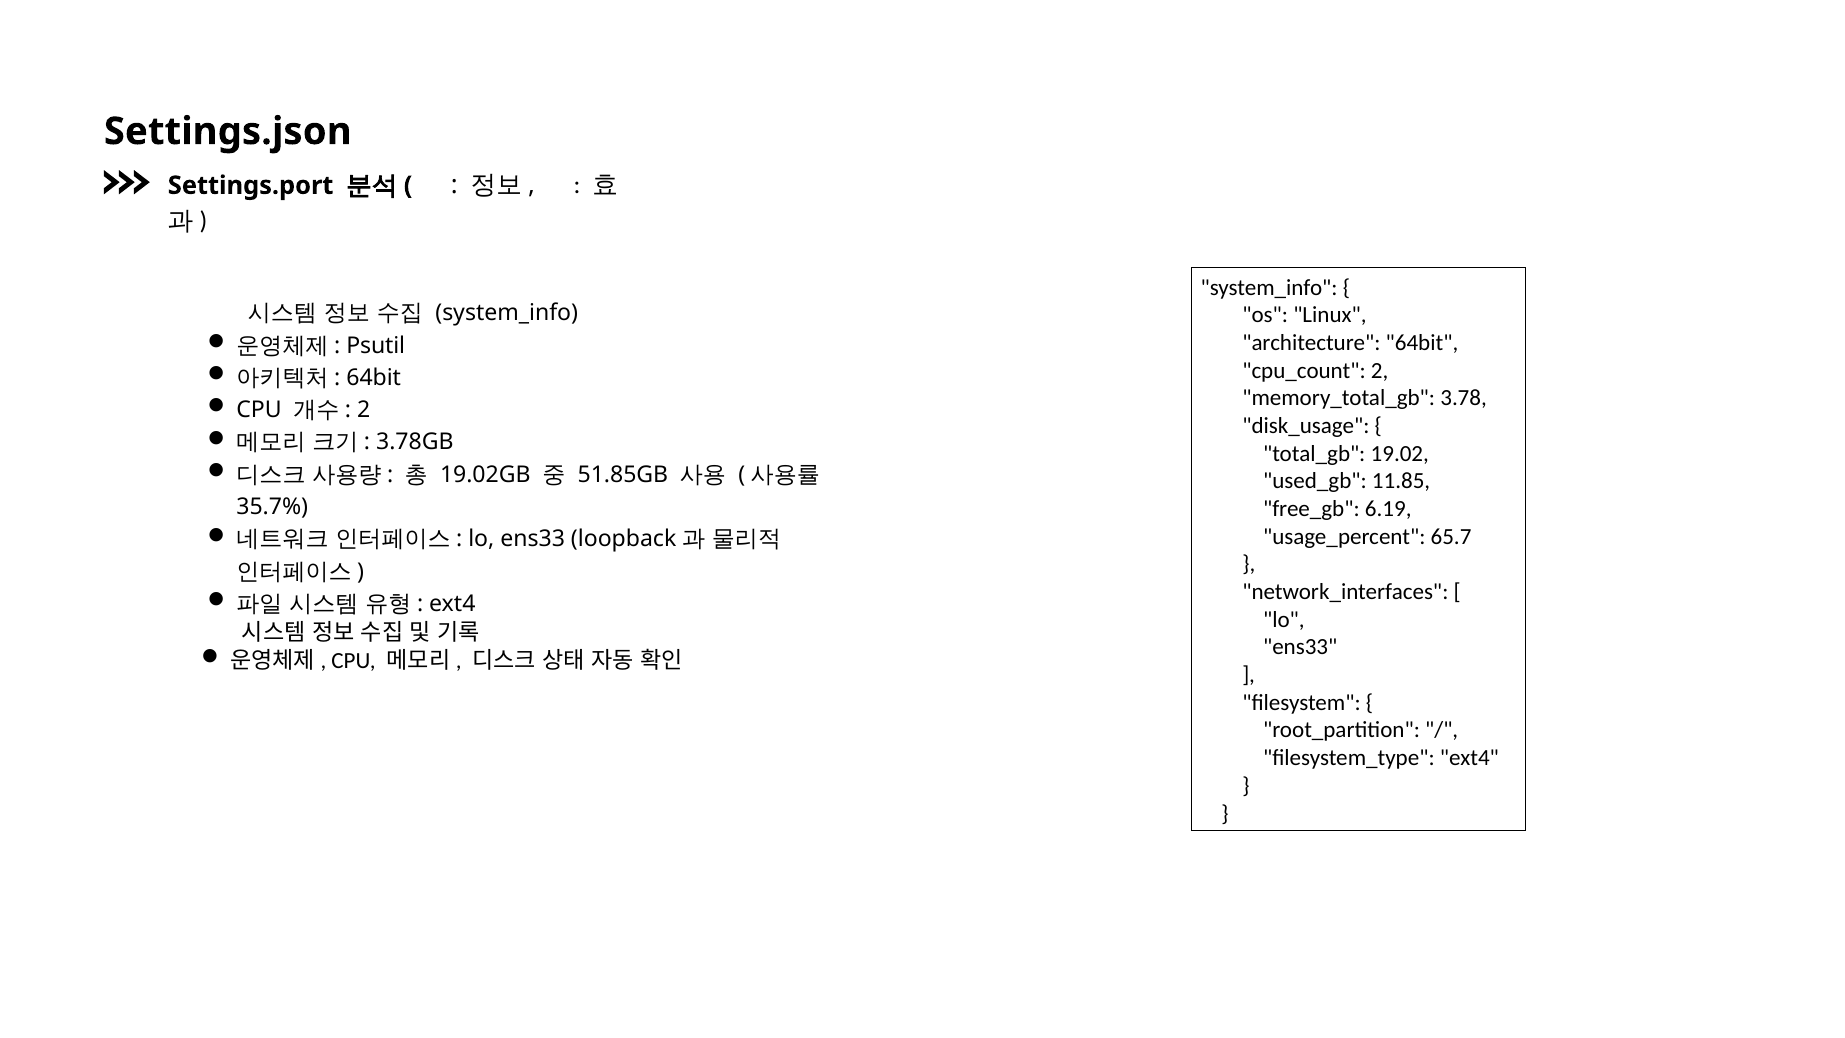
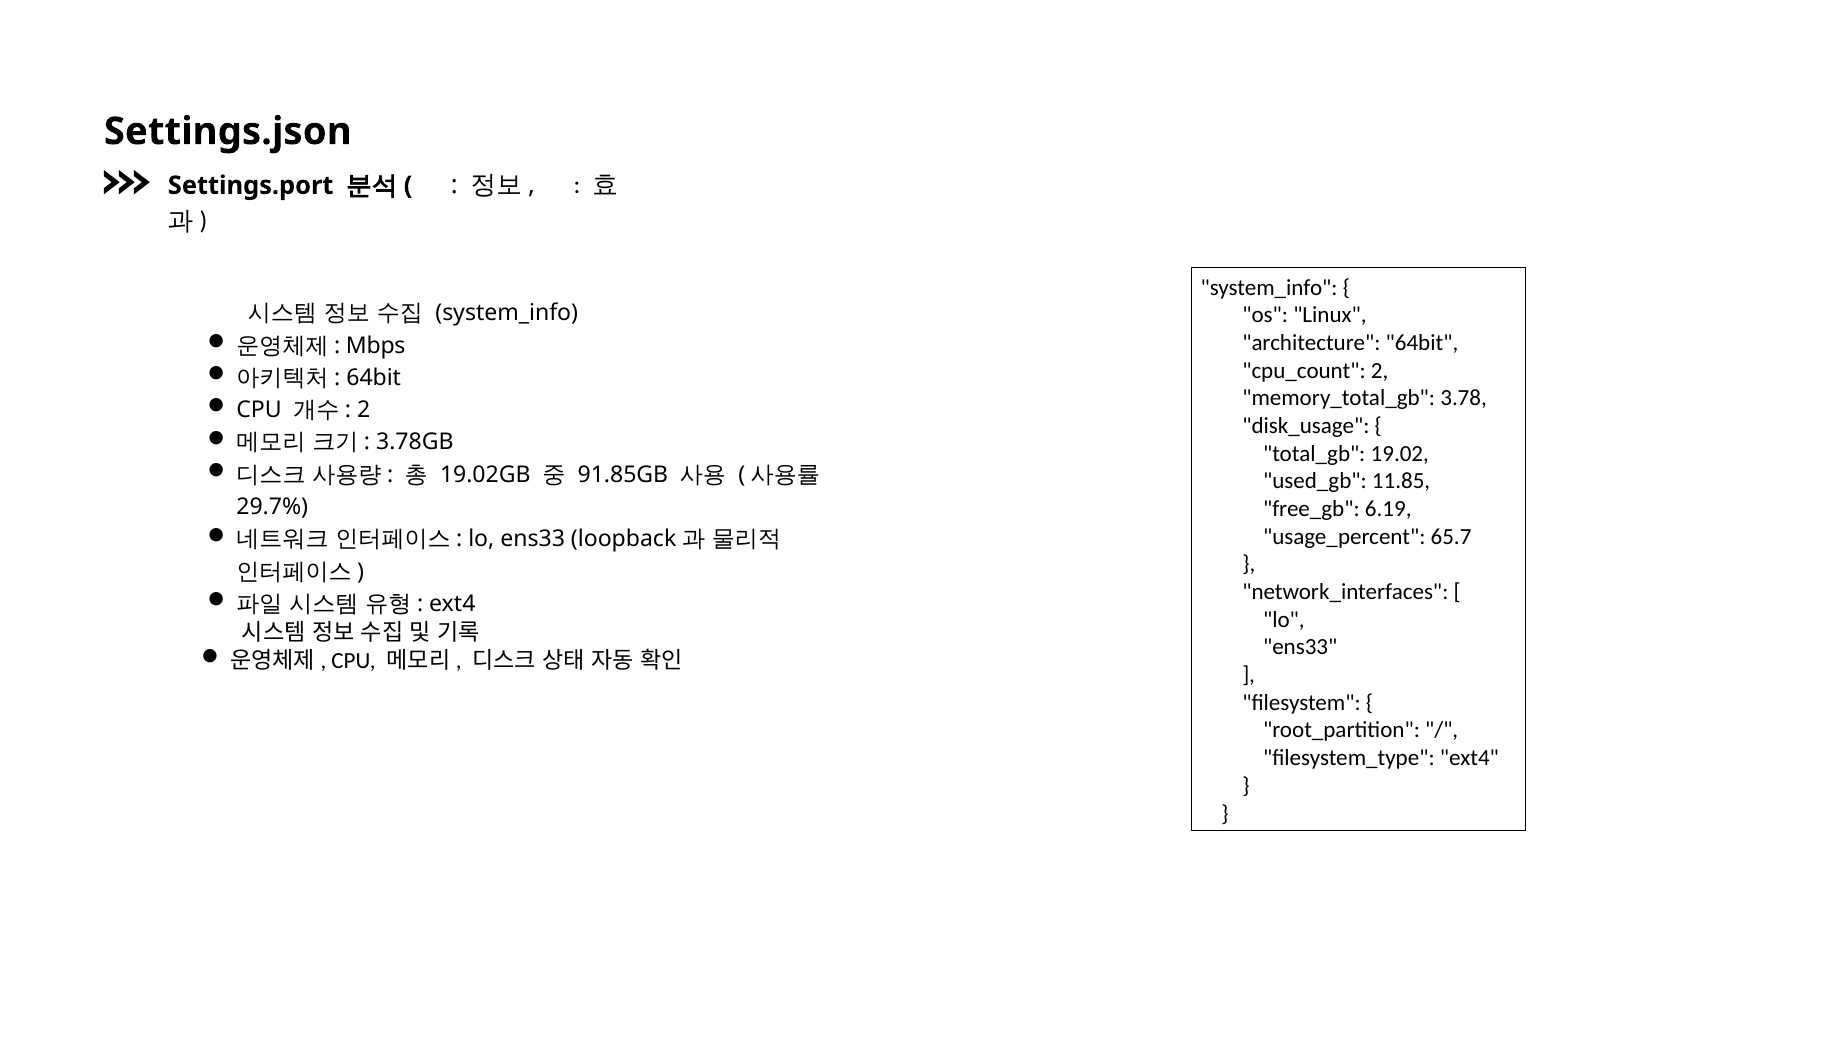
Psutil: Psutil -> Mbps
51.85GB: 51.85GB -> 91.85GB
35.7%: 35.7% -> 29.7%
